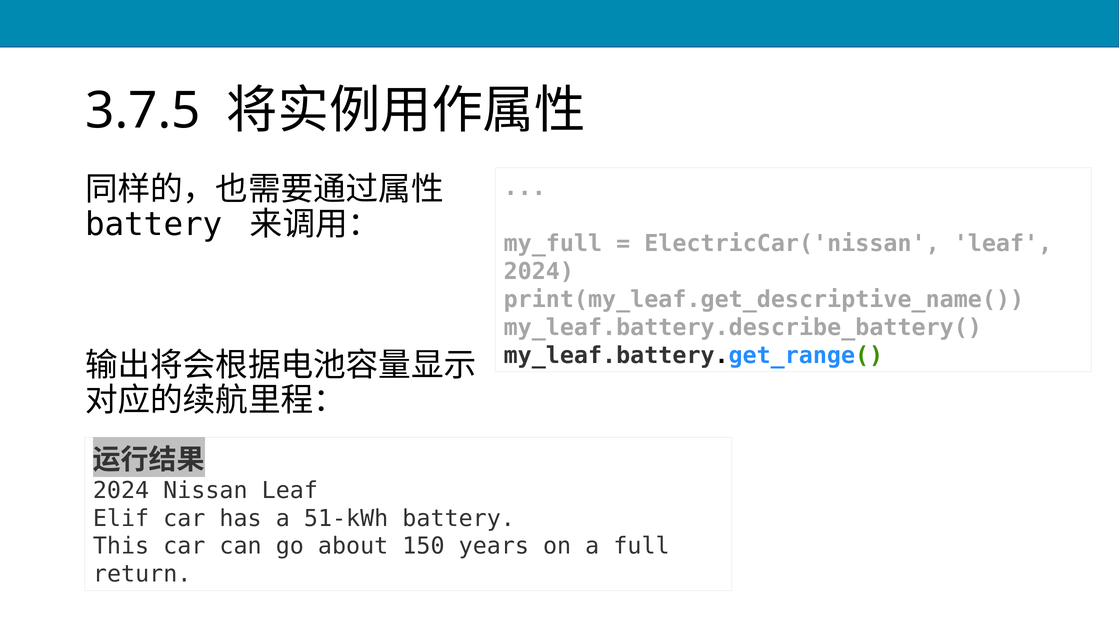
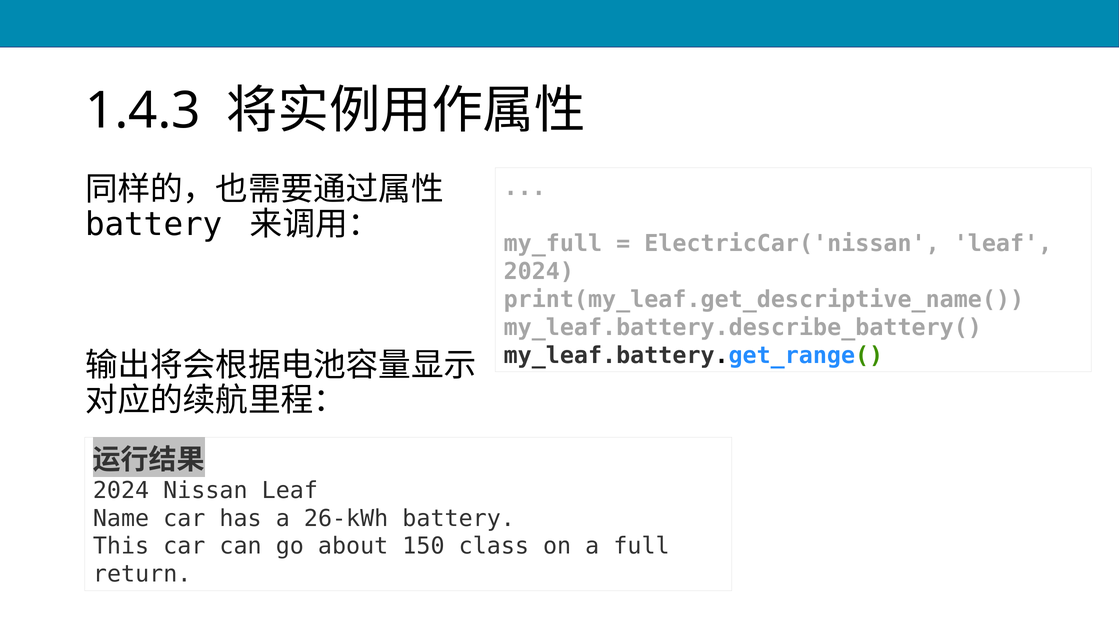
3.7.5: 3.7.5 -> 1.4.3
Elif: Elif -> Name
51-kWh: 51-kWh -> 26-kWh
years: years -> class
